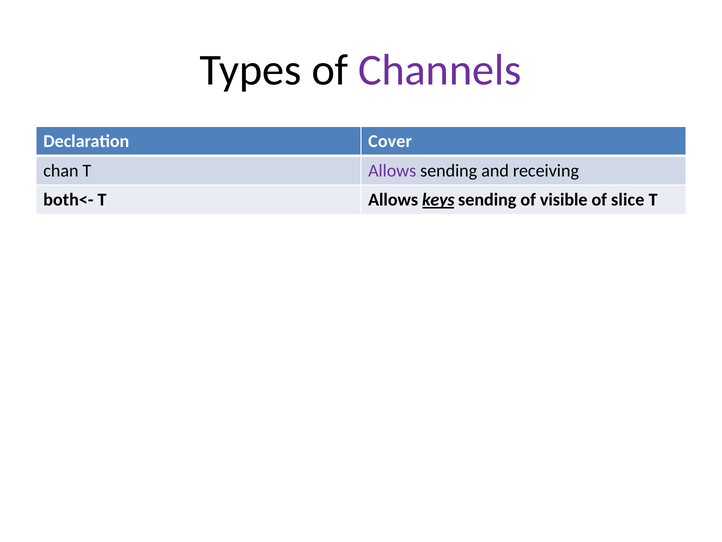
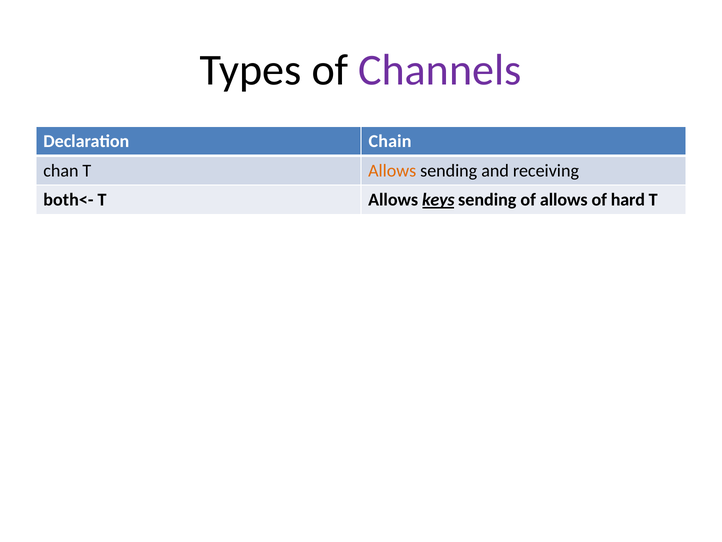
Cover: Cover -> Chain
Allows at (392, 170) colour: purple -> orange
of visible: visible -> allows
slice: slice -> hard
